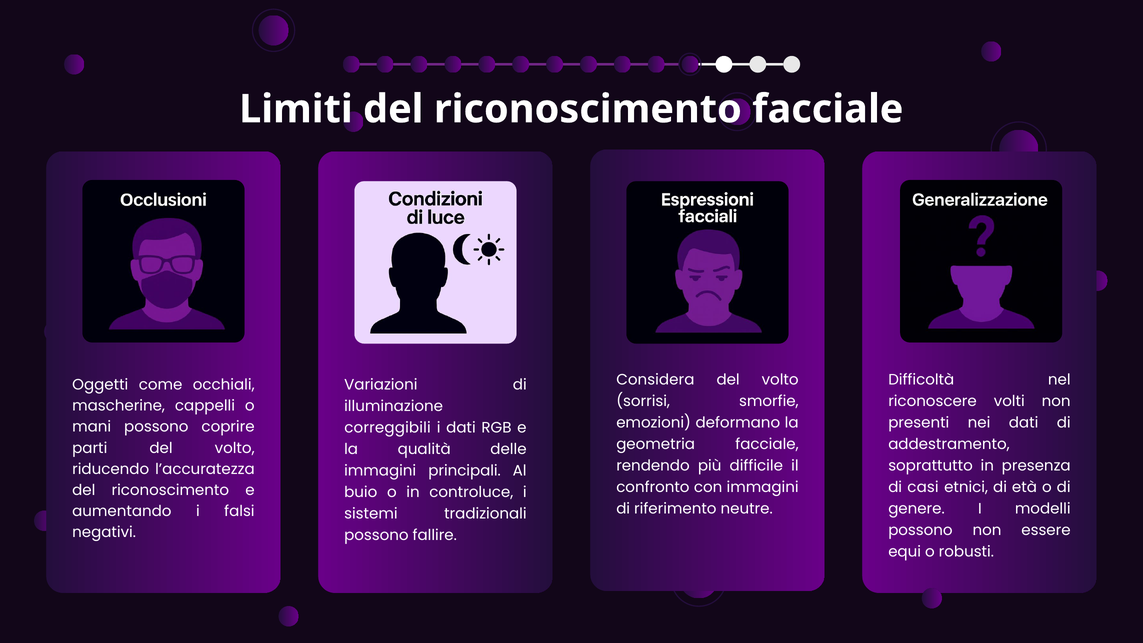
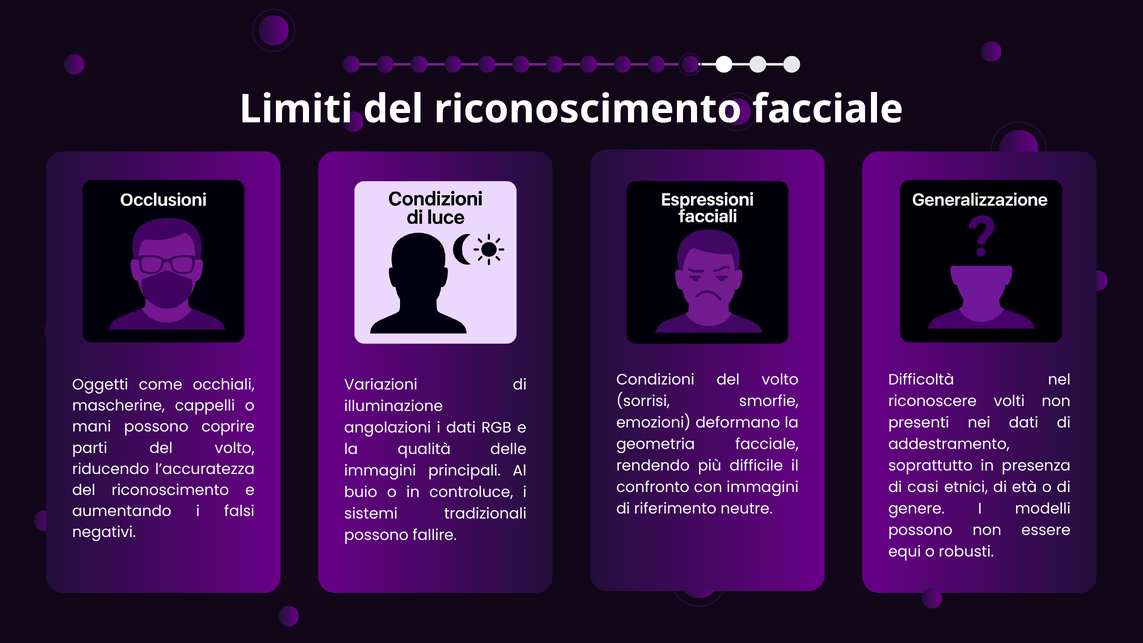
Considera: Considera -> Condizioni
correggibili: correggibili -> angolazioni
